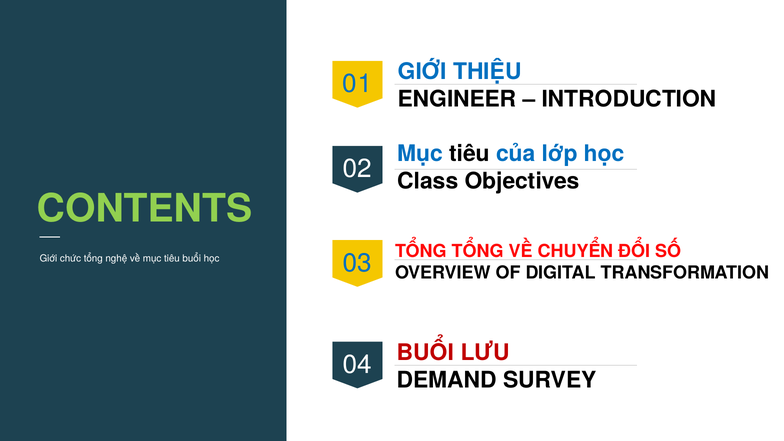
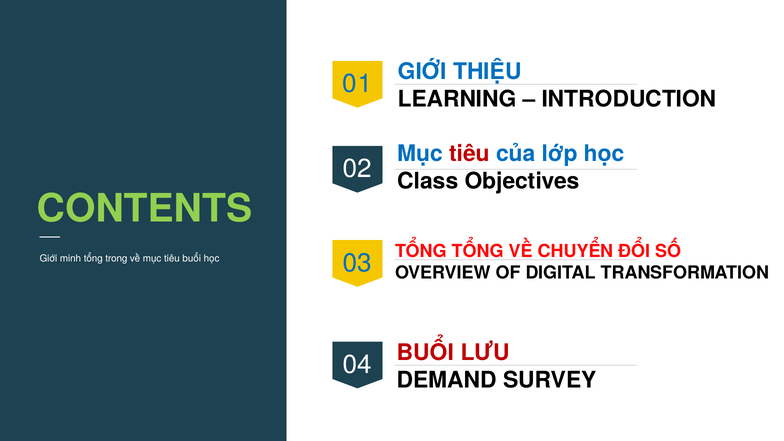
ENGINEER: ENGINEER -> LEARNING
tiêu at (470, 154) colour: black -> red
chức: chức -> minh
nghệ: nghệ -> trong
